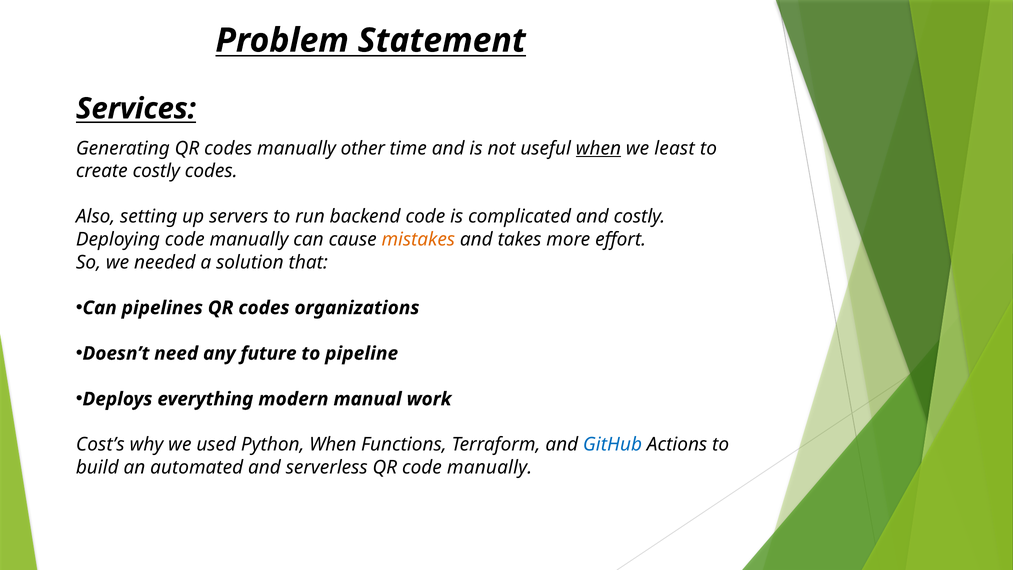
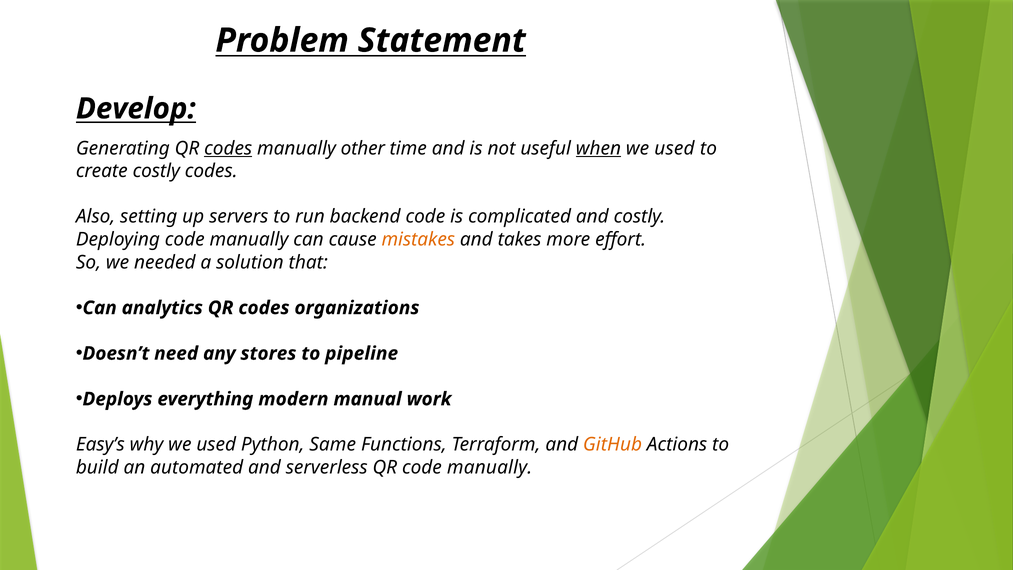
Services: Services -> Develop
codes at (228, 148) underline: none -> present
least at (674, 148): least -> used
pipelines: pipelines -> analytics
future: future -> stores
Cost’s: Cost’s -> Easy’s
Python When: When -> Same
GitHub colour: blue -> orange
